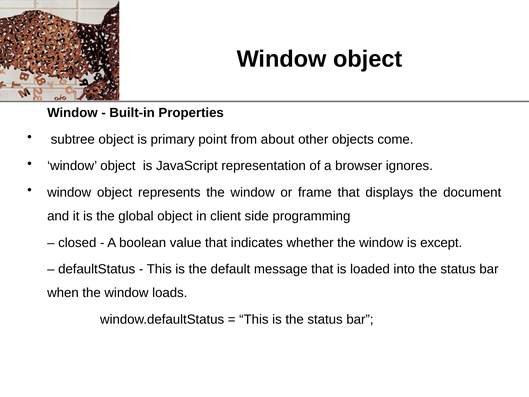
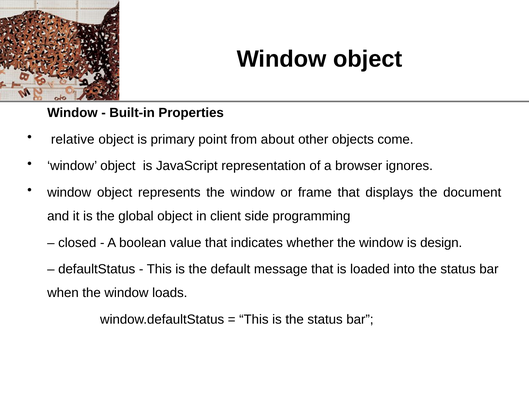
subtree: subtree -> relative
except: except -> design
